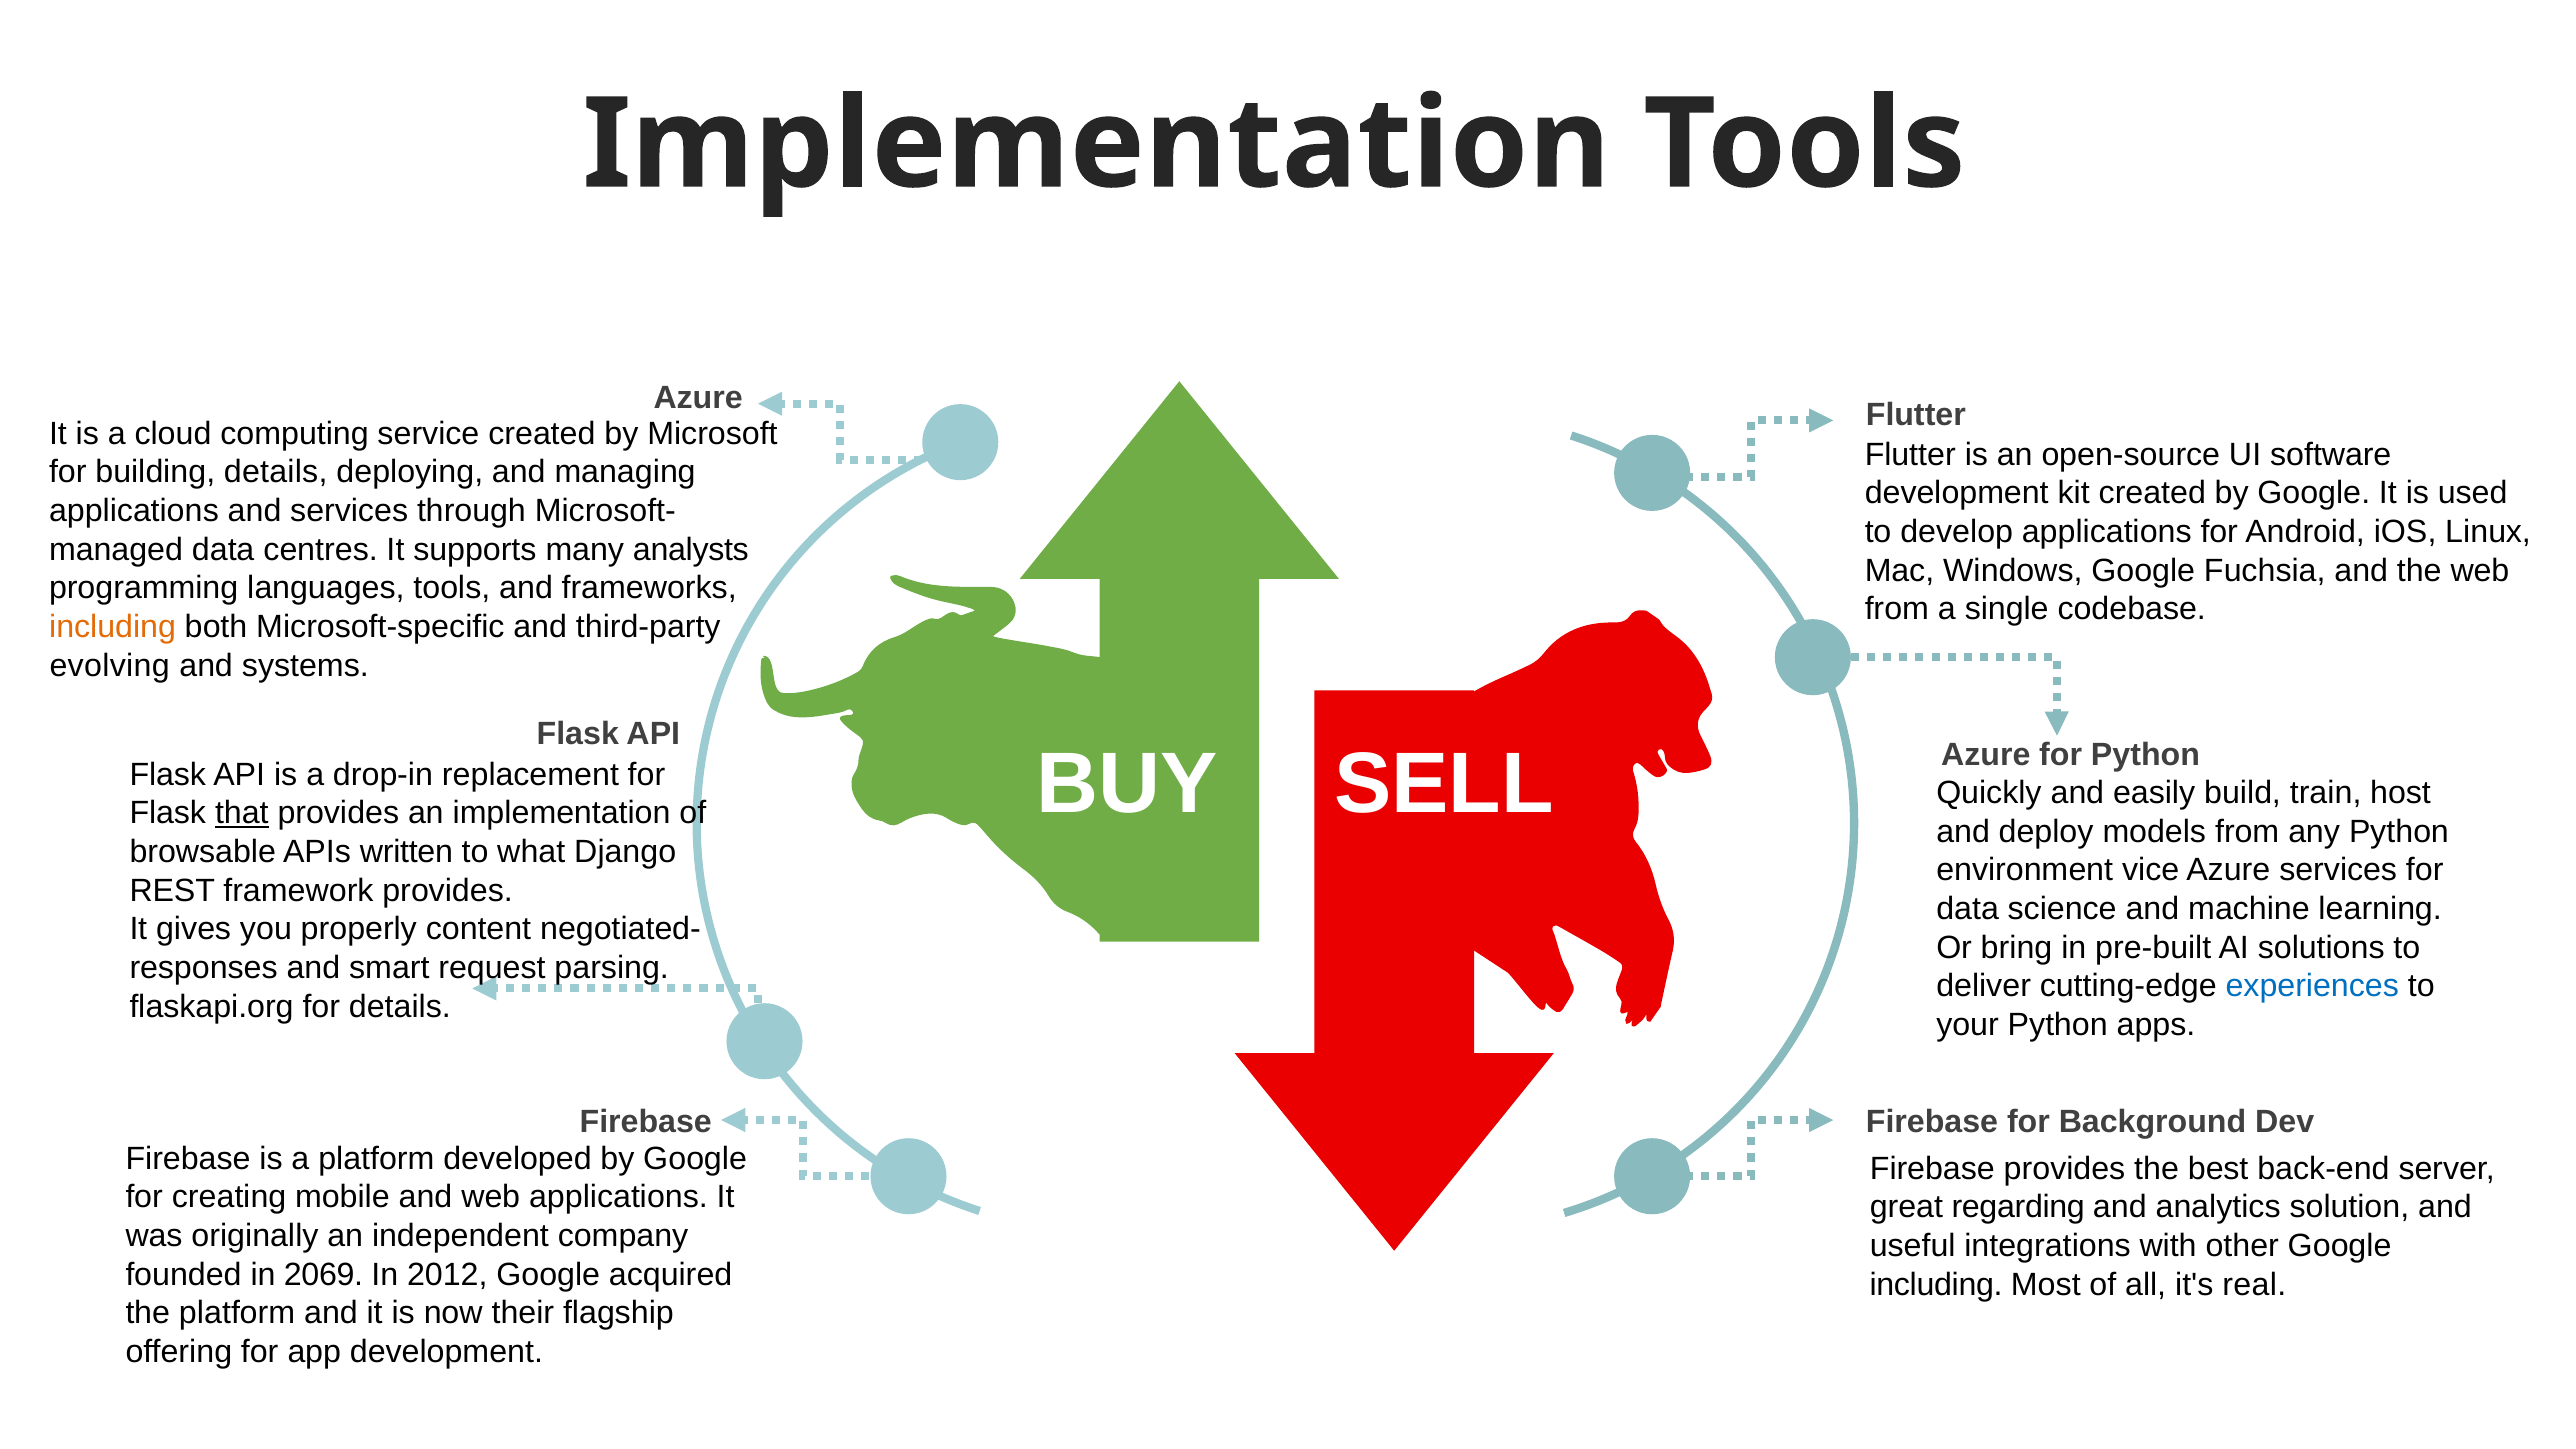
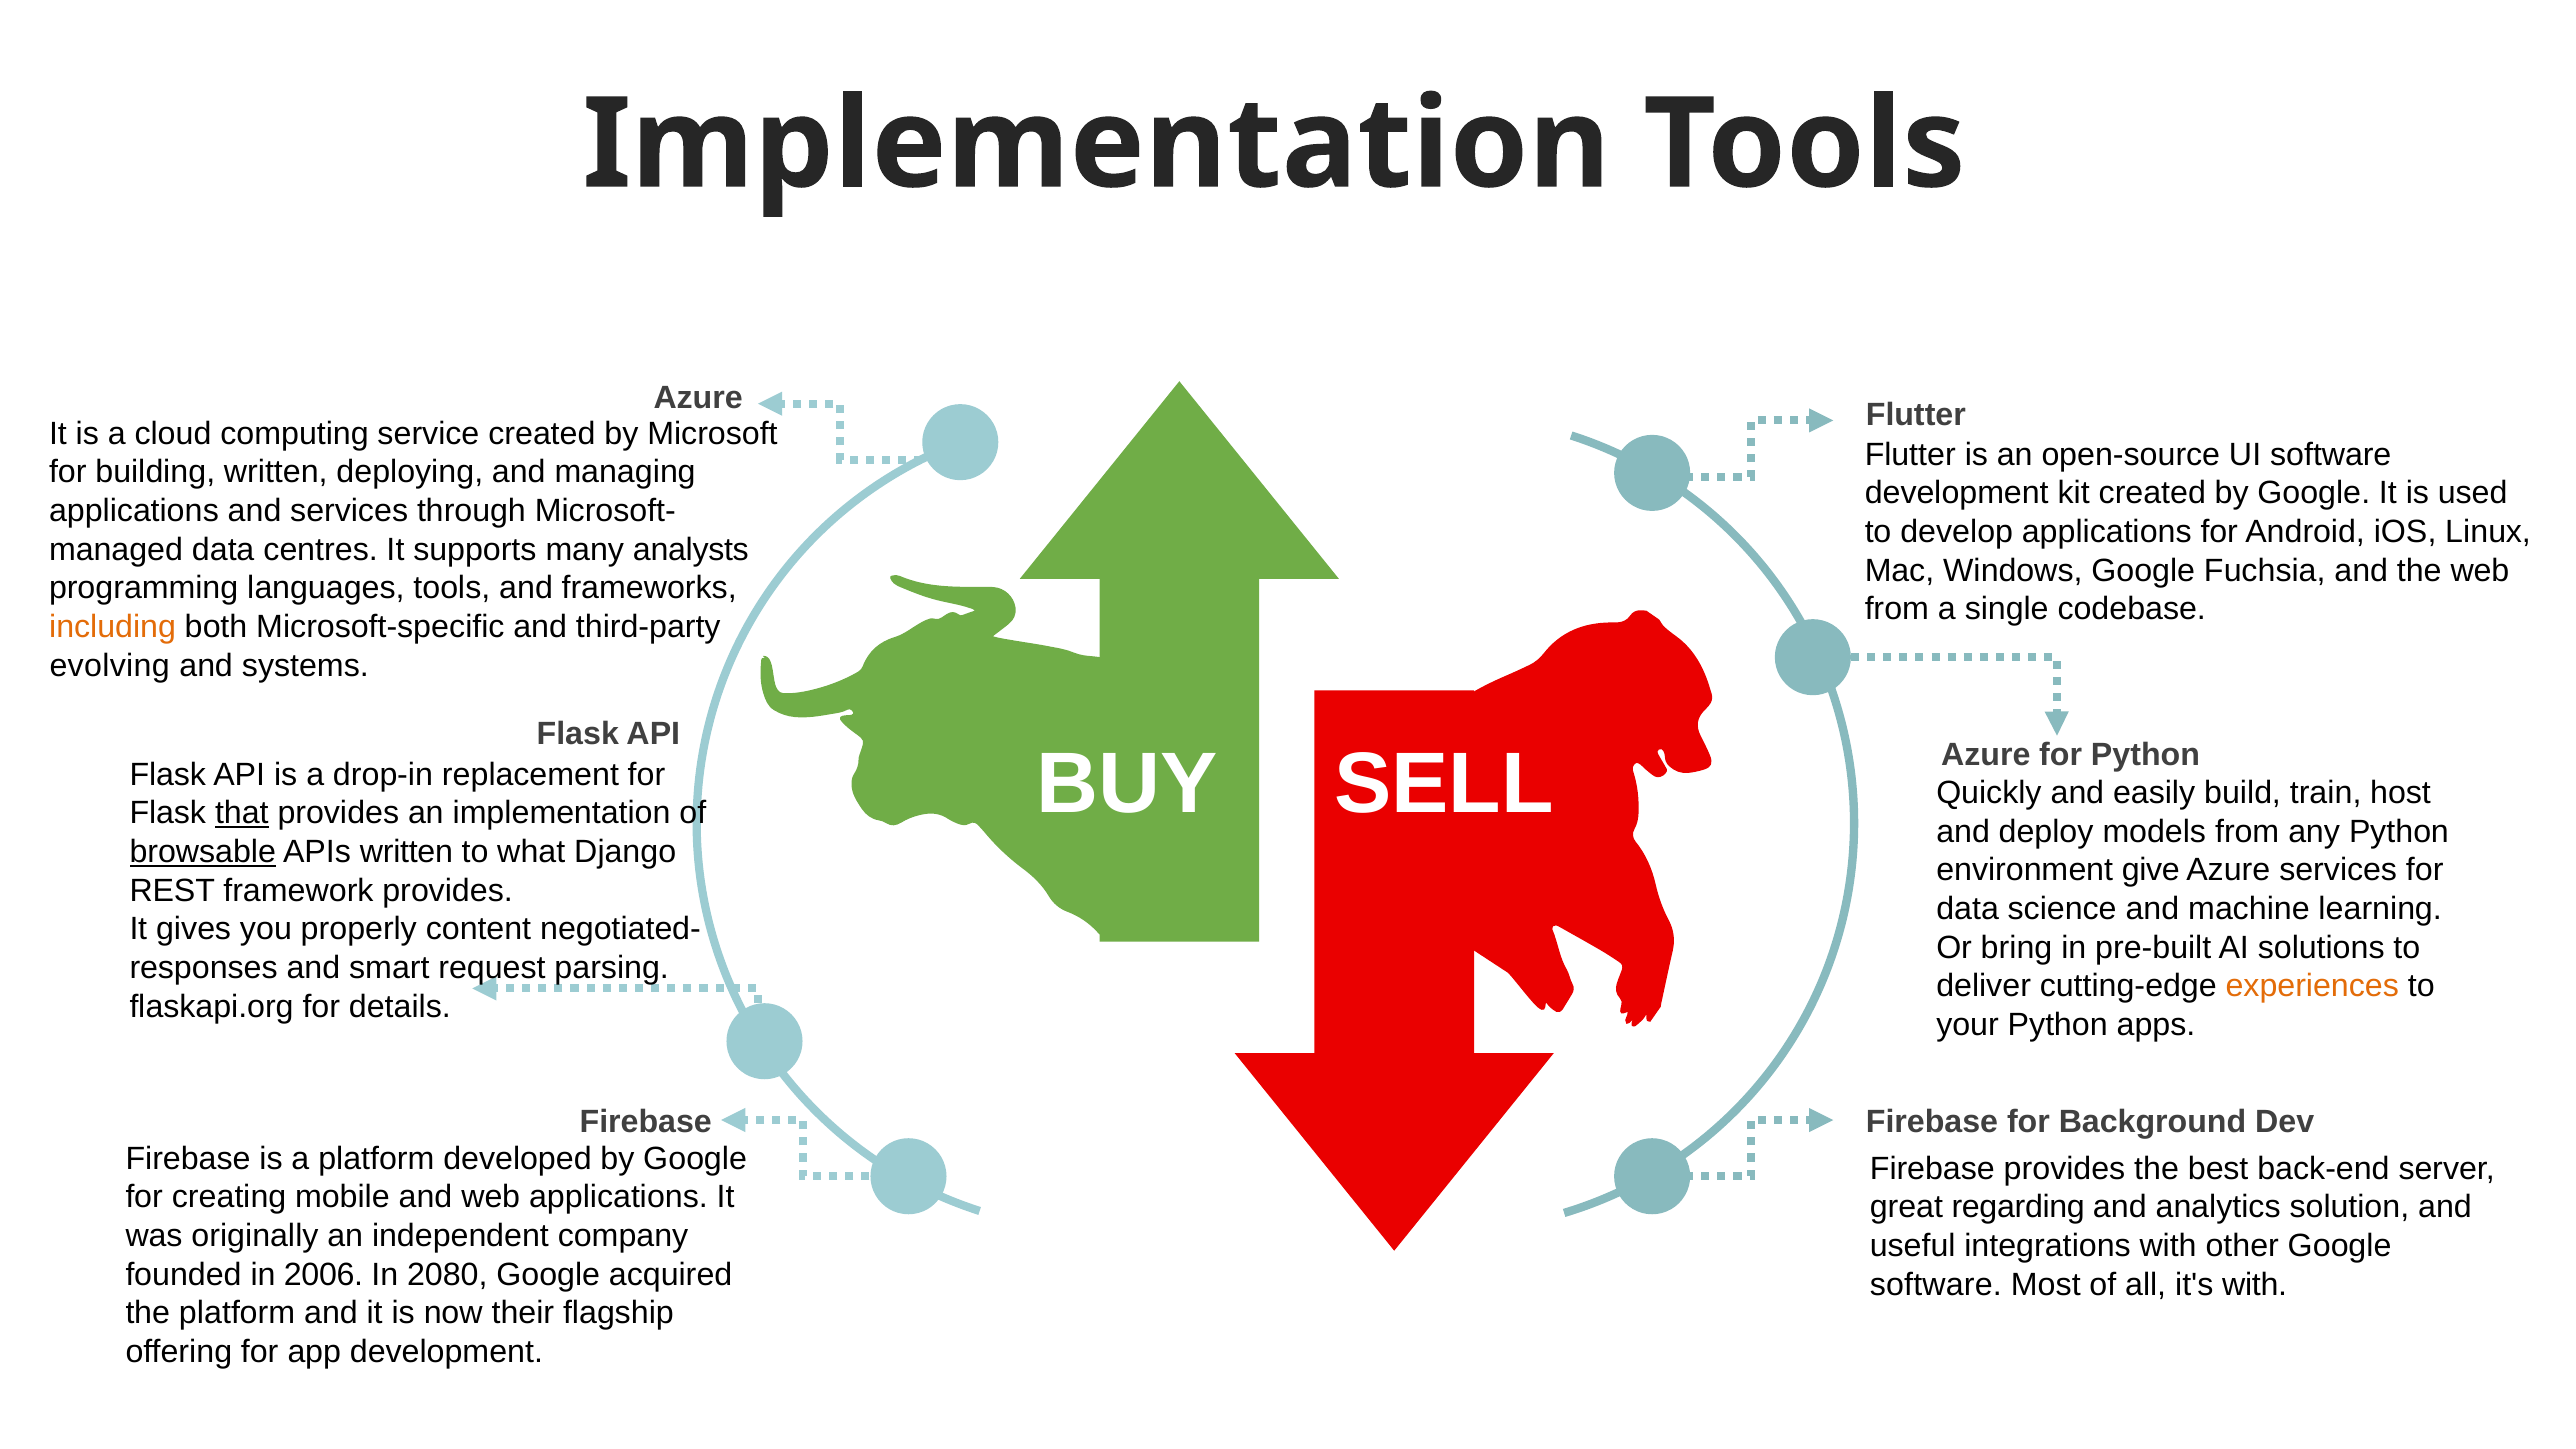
building details: details -> written
browsable underline: none -> present
vice: vice -> give
experiences colour: blue -> orange
2069: 2069 -> 2006
2012: 2012 -> 2080
including at (1936, 1285): including -> software
it's real: real -> with
